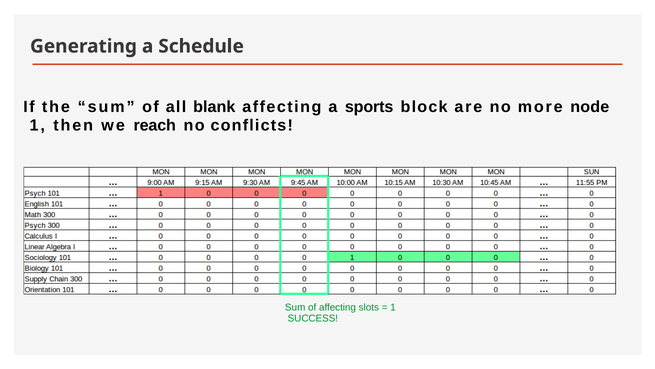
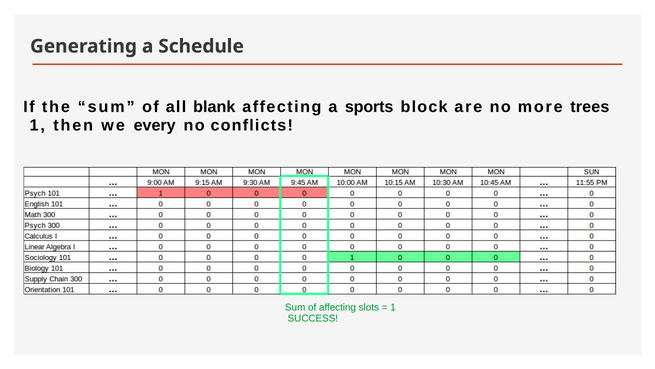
node: node -> trees
reach: reach -> every
